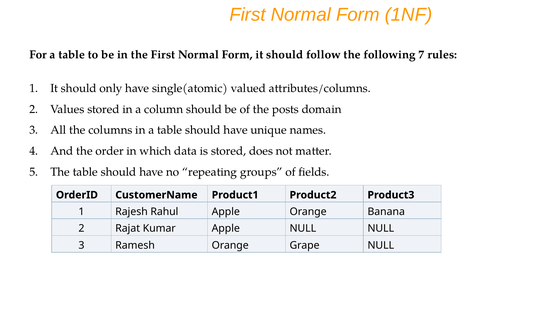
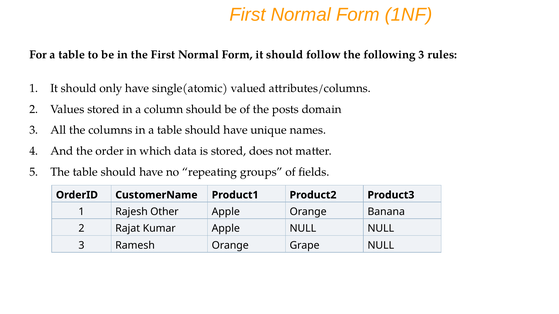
following 7: 7 -> 3
Rahul: Rahul -> Other
